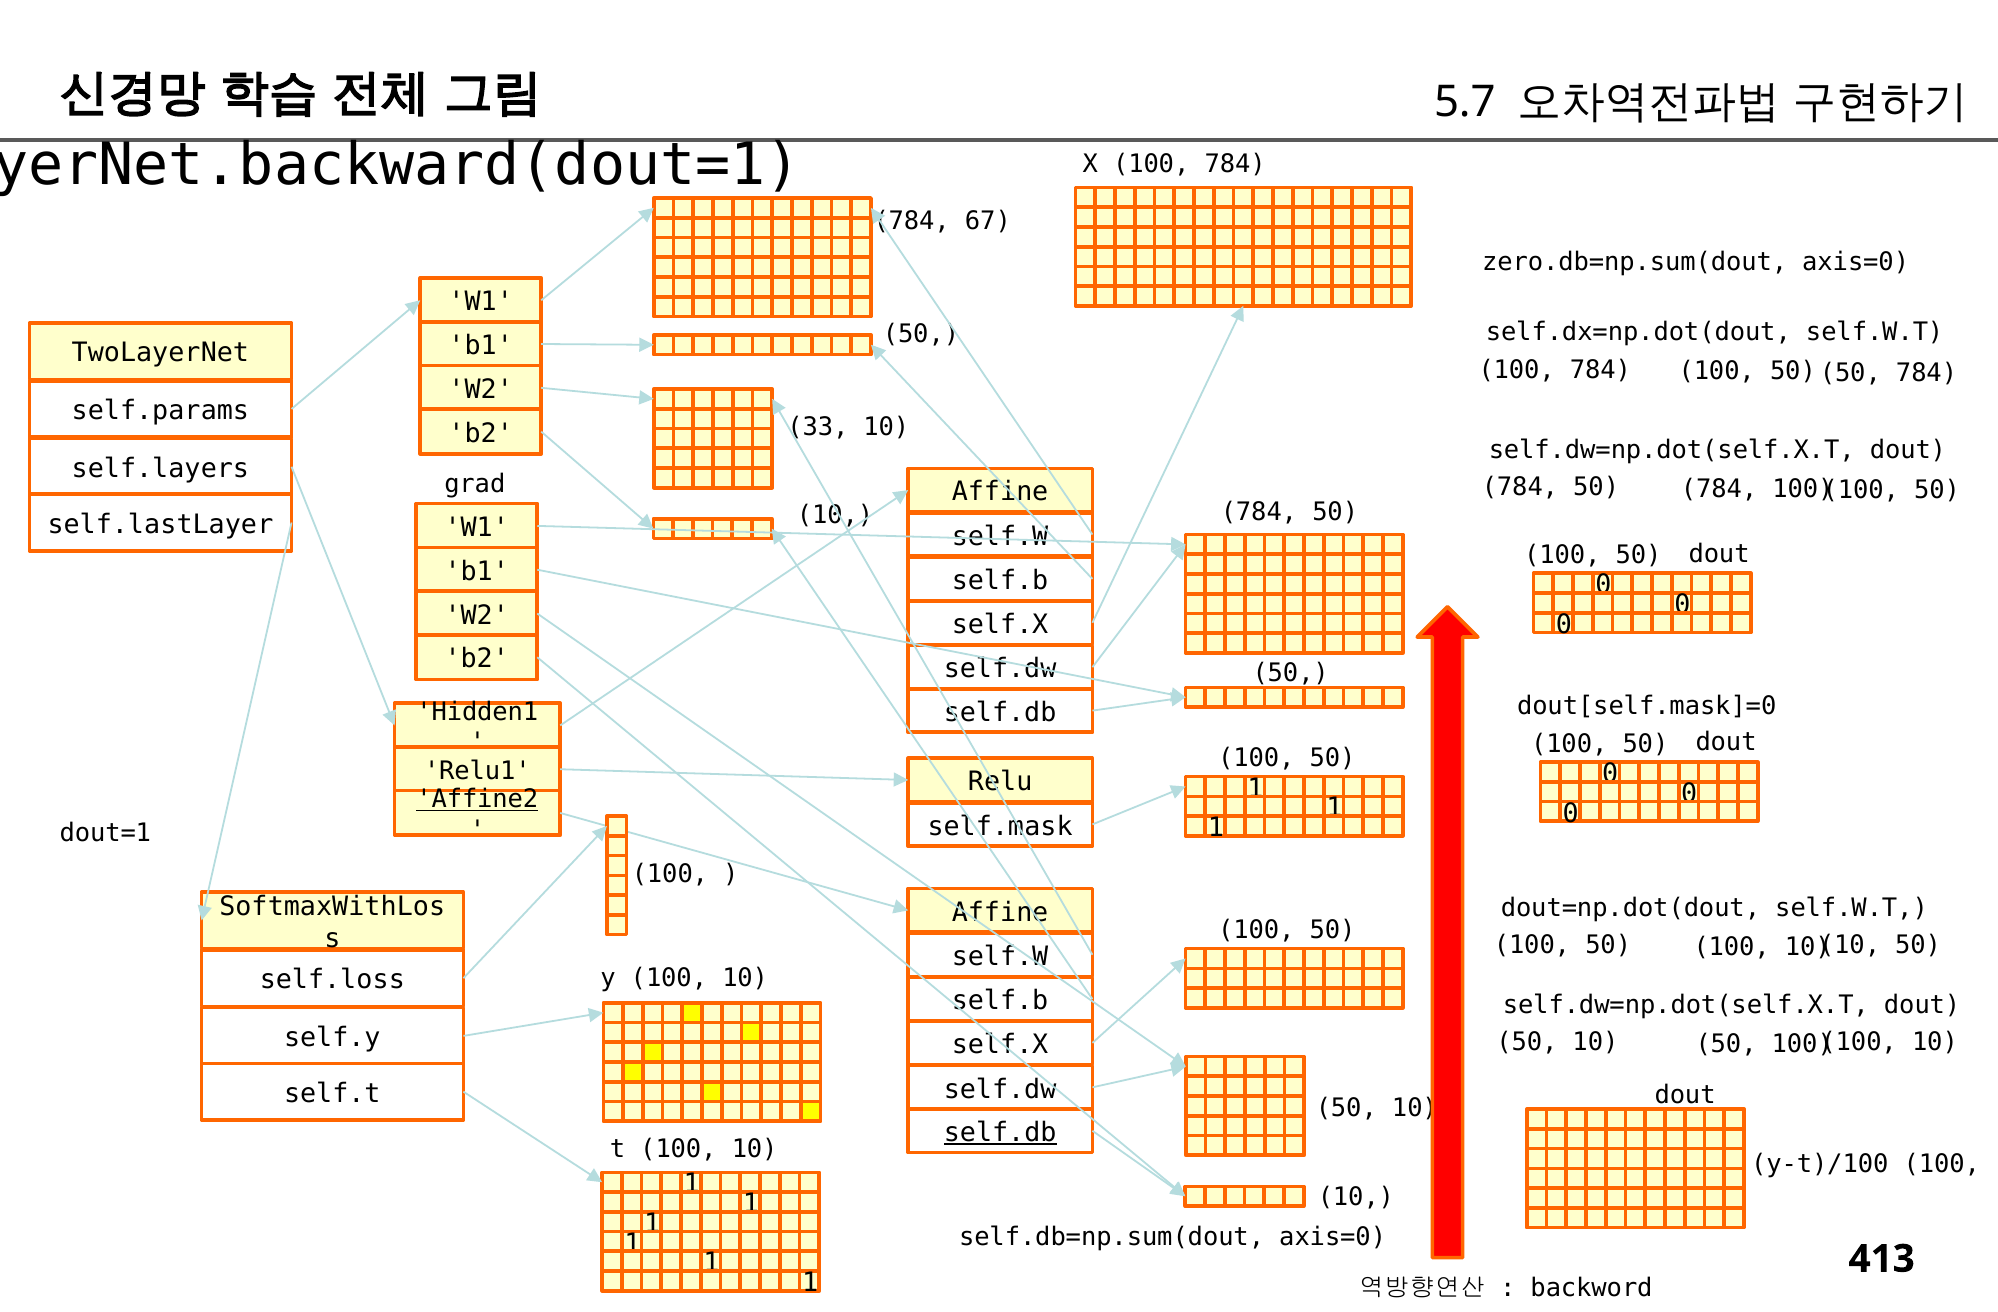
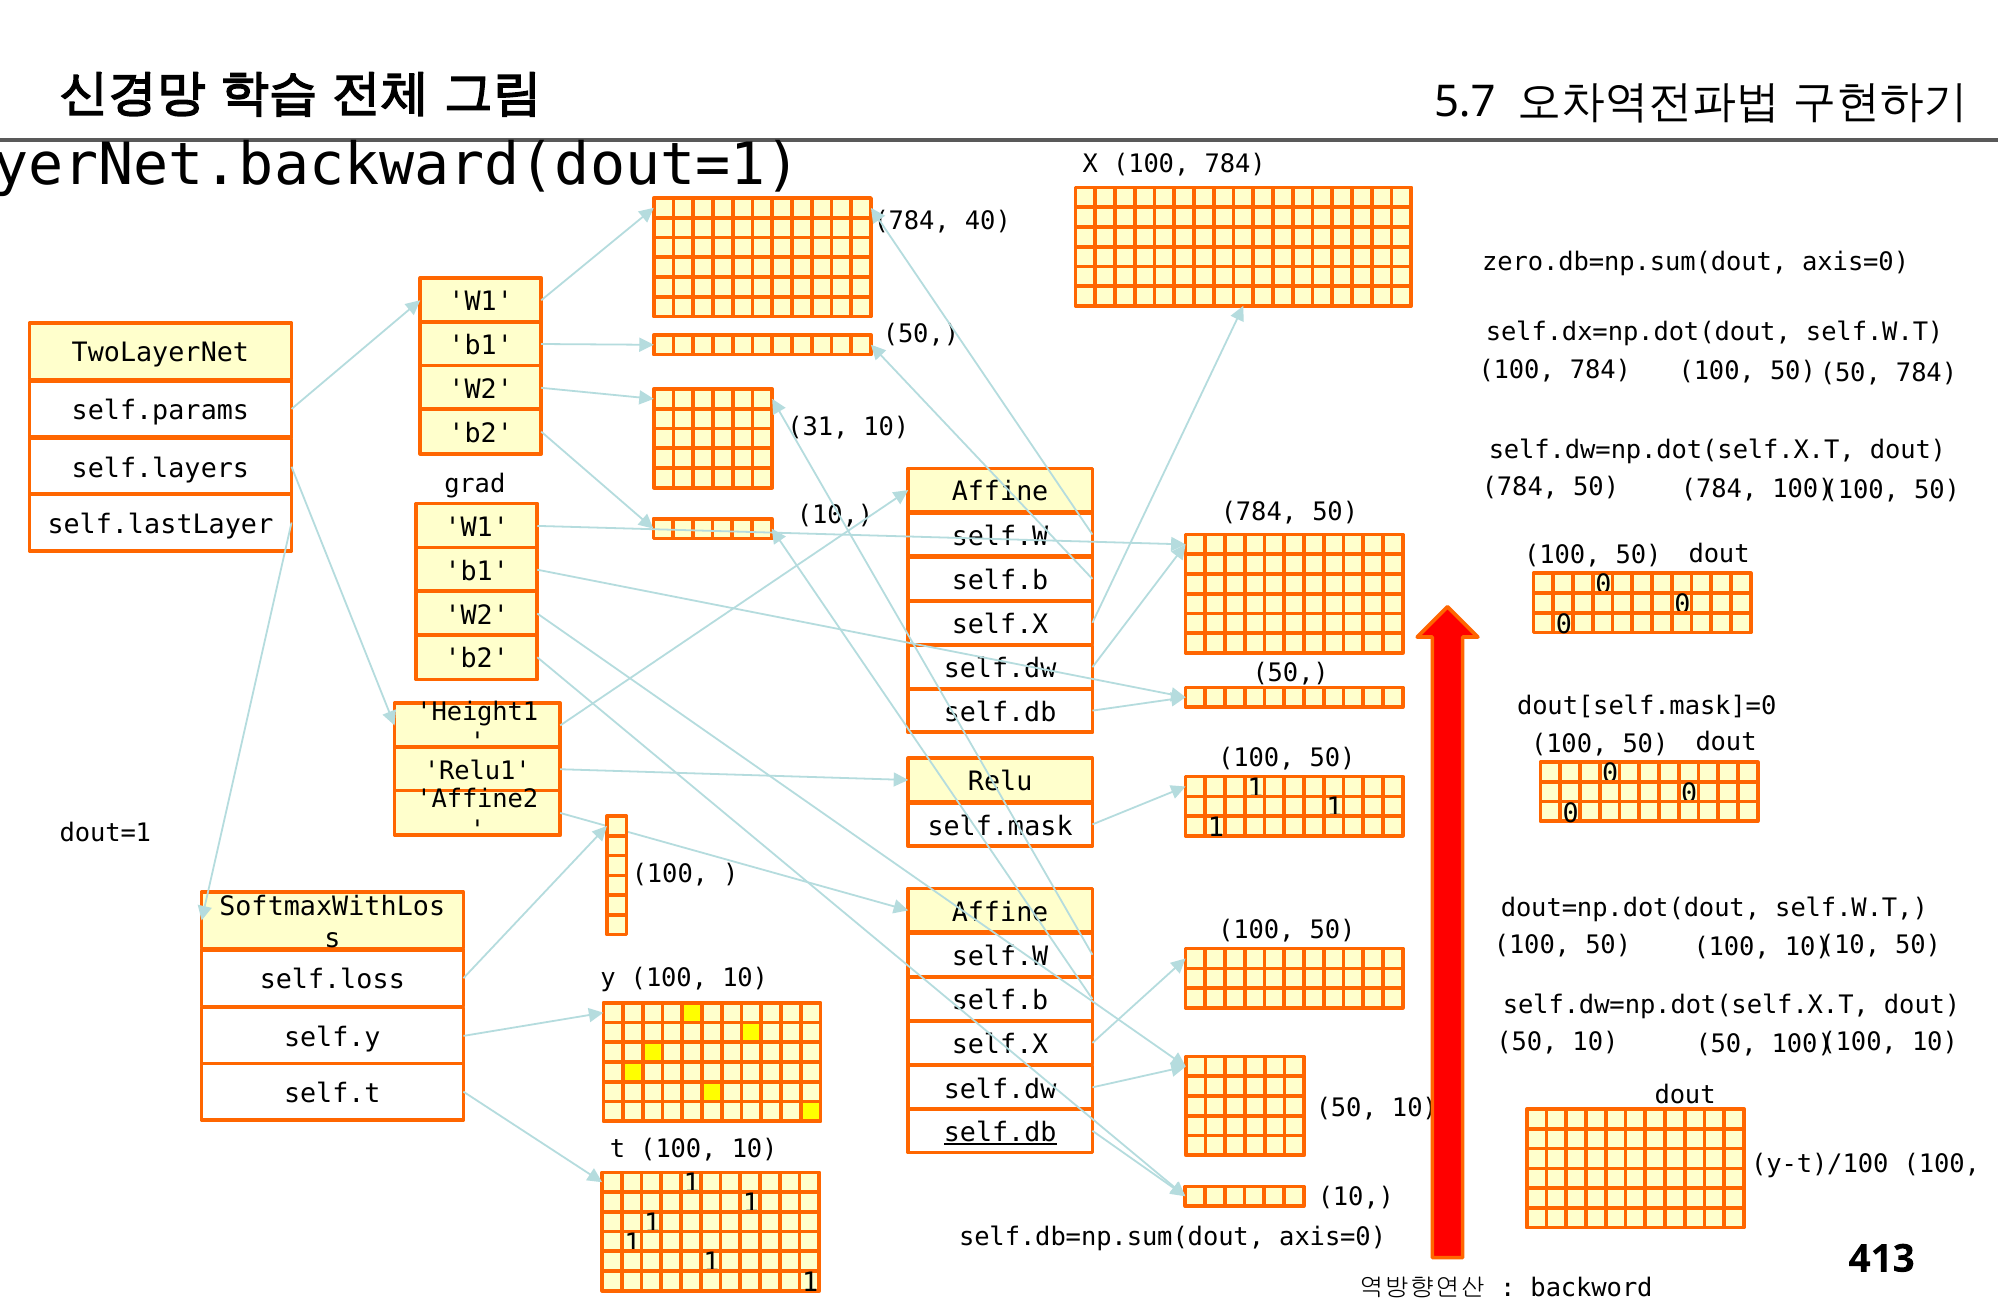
67: 67 -> 40
33: 33 -> 31
Hidden1: Hidden1 -> Height1
Affine2 underline: present -> none
